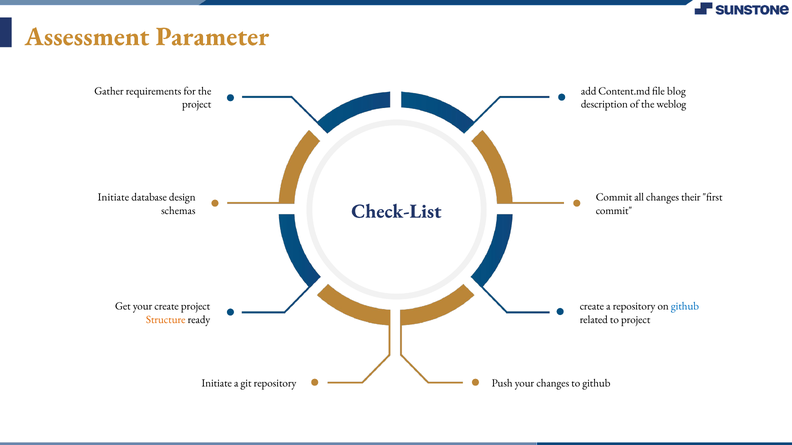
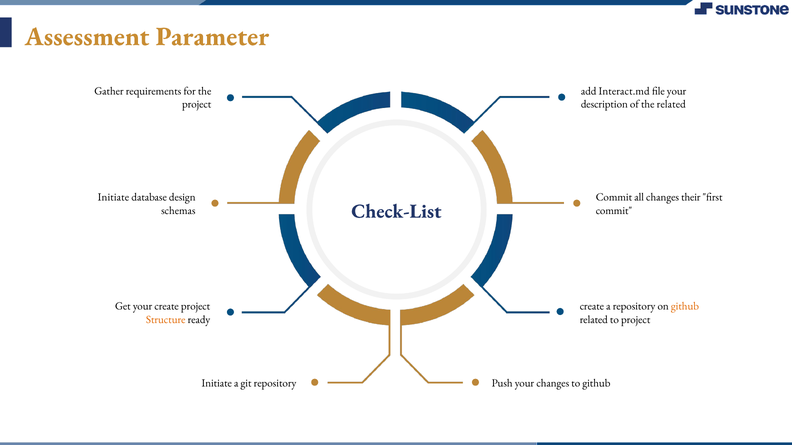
Content.md: Content.md -> Interact.md
file blog: blog -> your
the weblog: weblog -> related
github at (685, 307) colour: blue -> orange
